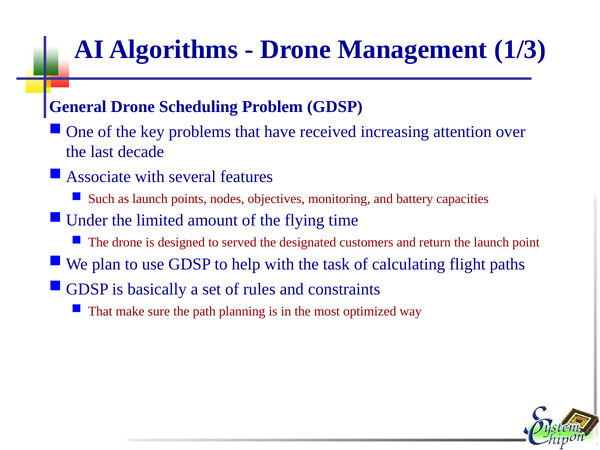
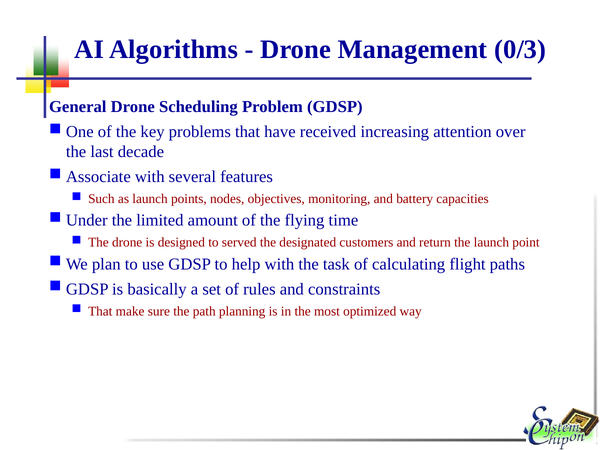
1/3: 1/3 -> 0/3
